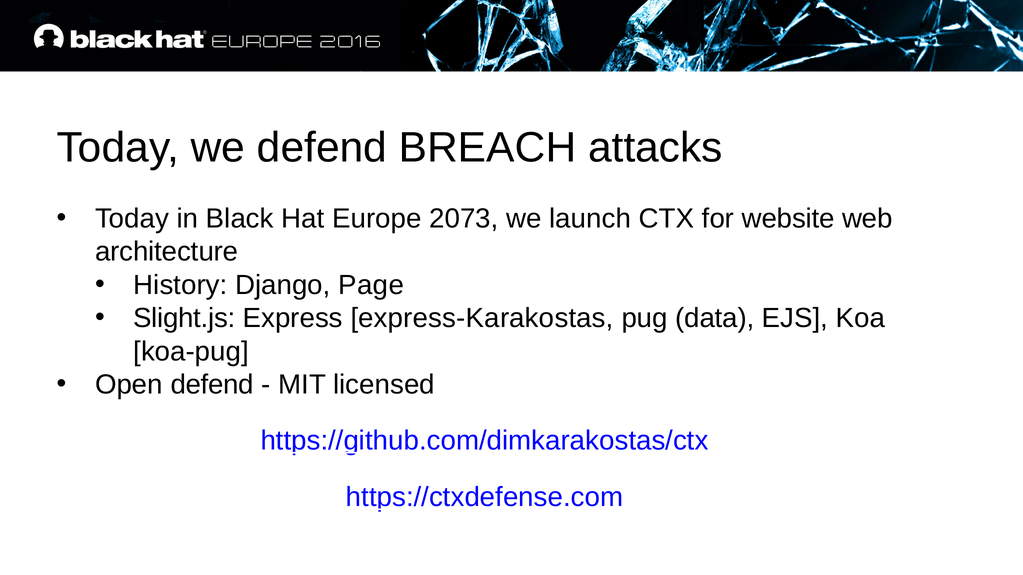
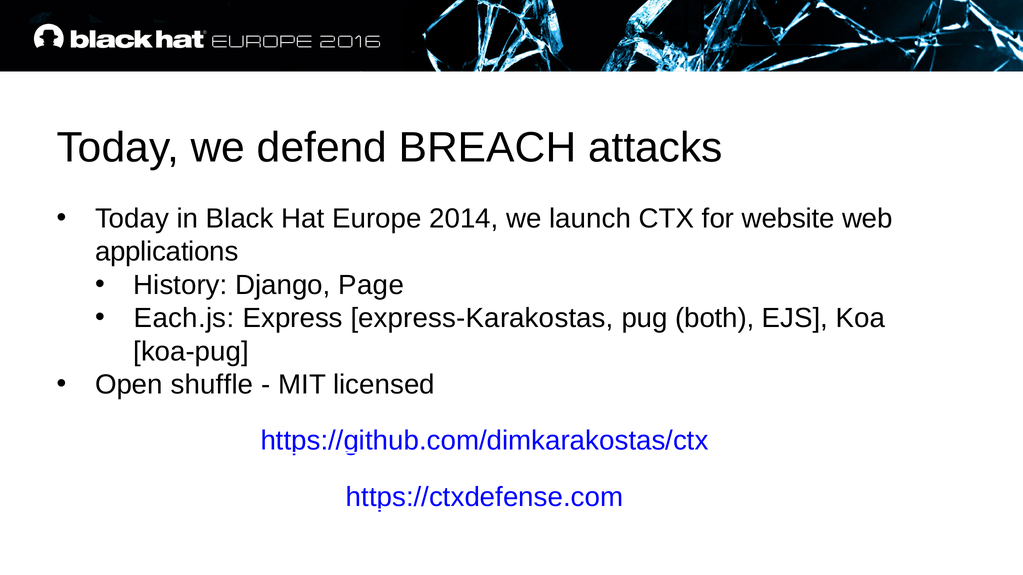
2073: 2073 -> 2014
architecture: architecture -> applications
Slight.js: Slight.js -> Each.js
data: data -> both
Open defend: defend -> shuffle
